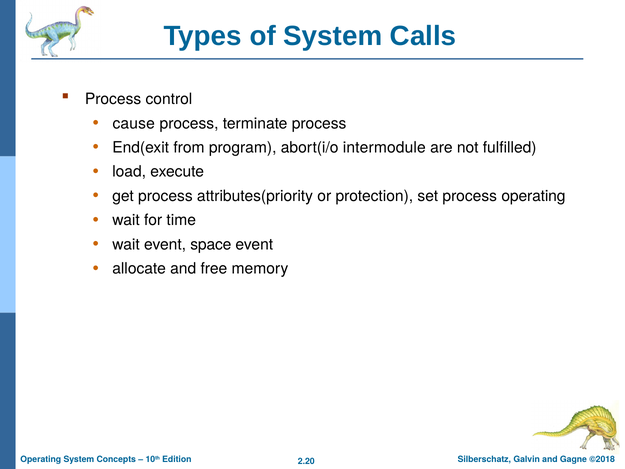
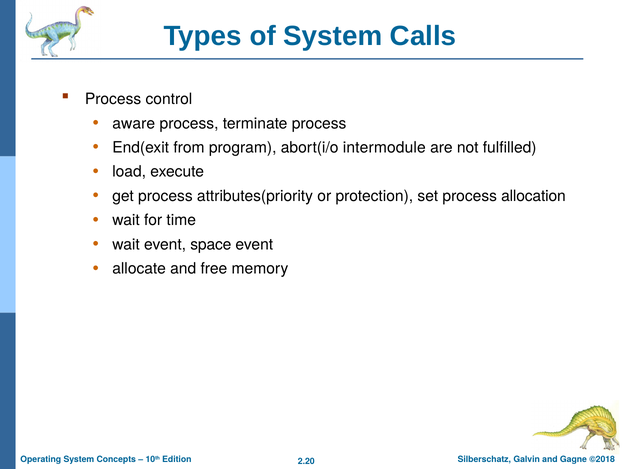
cause: cause -> aware
process operating: operating -> allocation
